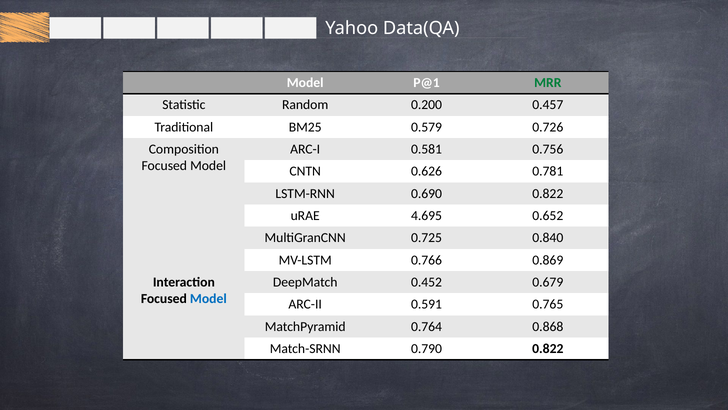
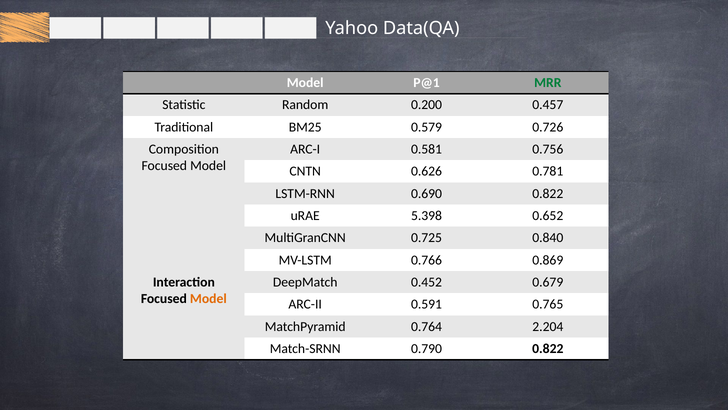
4.695: 4.695 -> 5.398
Model at (208, 299) colour: blue -> orange
0.868: 0.868 -> 2.204
